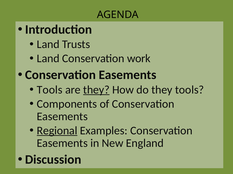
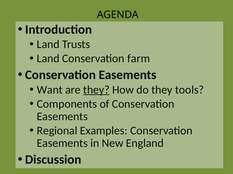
work: work -> farm
Tools at (50, 90): Tools -> Want
Regional underline: present -> none
